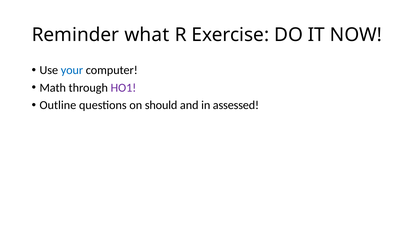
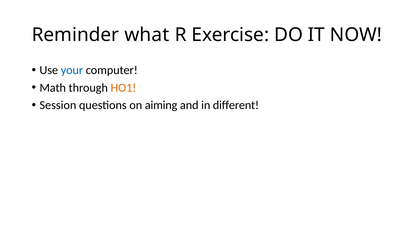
HO1 colour: purple -> orange
Outline: Outline -> Session
should: should -> aiming
assessed: assessed -> different
